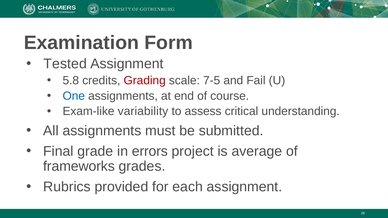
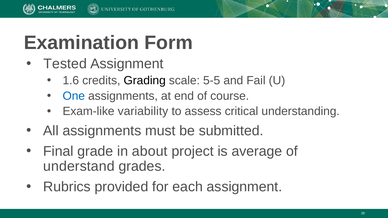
5.8: 5.8 -> 1.6
Grading colour: red -> black
7-5: 7-5 -> 5-5
errors: errors -> about
frameworks: frameworks -> understand
